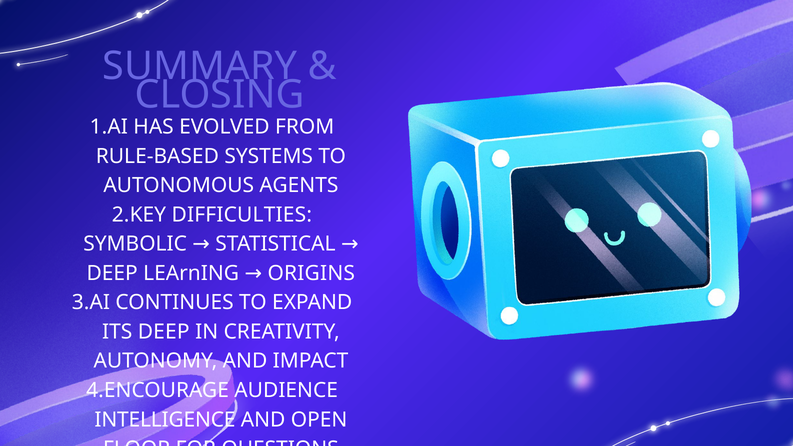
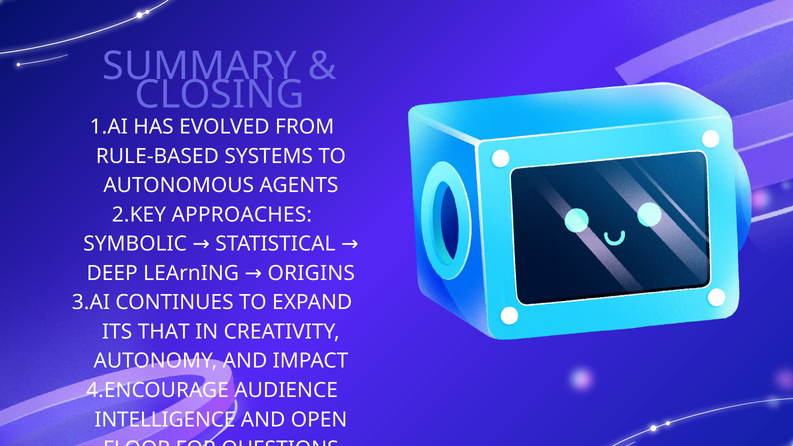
DIFFICULTIES: DIFFICULTIES -> APPROACHES
ITS DEEP: DEEP -> THAT
